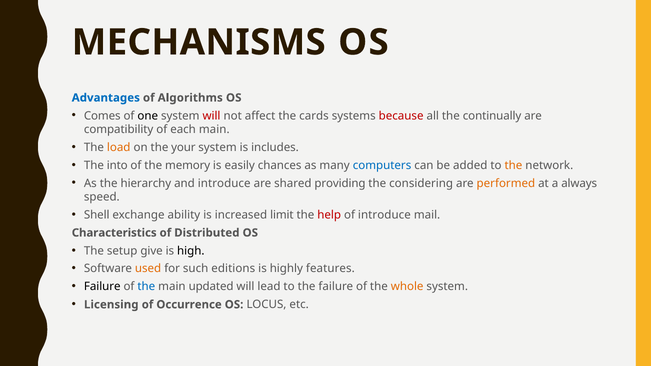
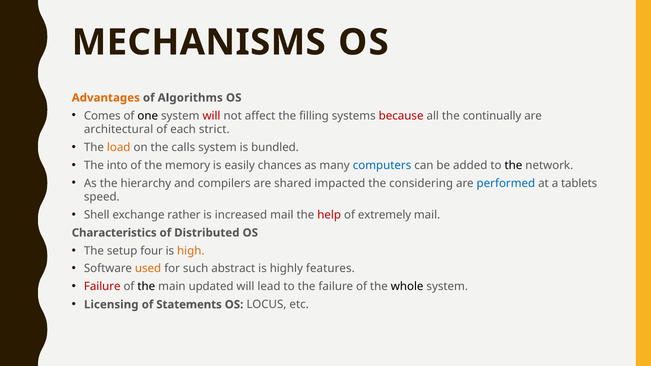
Advantages colour: blue -> orange
cards: cards -> filling
compatibility: compatibility -> architectural
each main: main -> strict
your: your -> calls
includes: includes -> bundled
the at (513, 165) colour: orange -> black
and introduce: introduce -> compilers
providing: providing -> impacted
performed colour: orange -> blue
always: always -> tablets
ability: ability -> rather
increased limit: limit -> mail
of introduce: introduce -> extremely
give: give -> four
high colour: black -> orange
editions: editions -> abstract
Failure at (102, 287) colour: black -> red
the at (146, 287) colour: blue -> black
whole colour: orange -> black
Occurrence: Occurrence -> Statements
